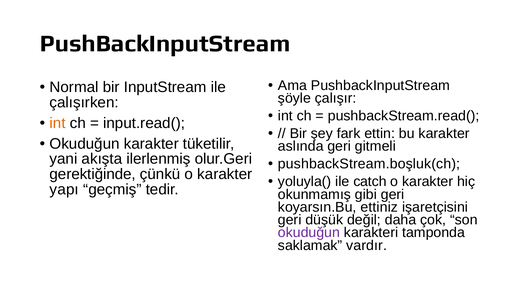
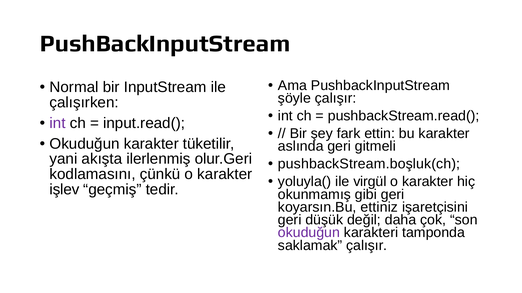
int at (58, 123) colour: orange -> purple
gerektiğinde: gerektiğinde -> kodlamasını
catch: catch -> virgül
yapı: yapı -> işlev
saklamak vardır: vardır -> çalışır
